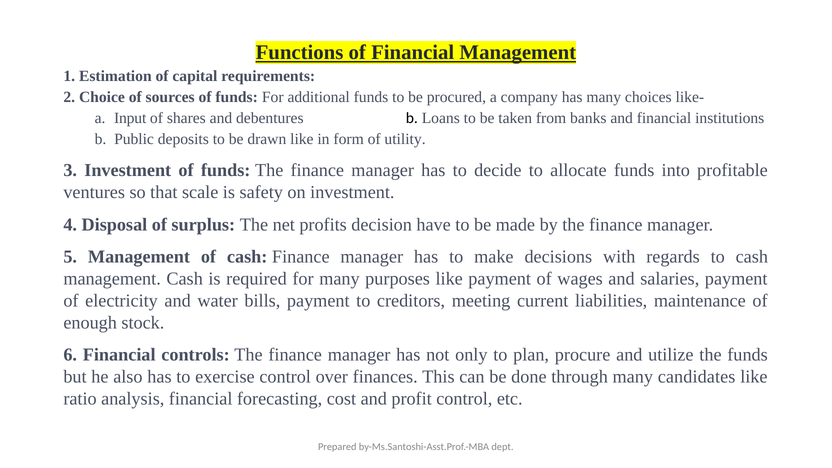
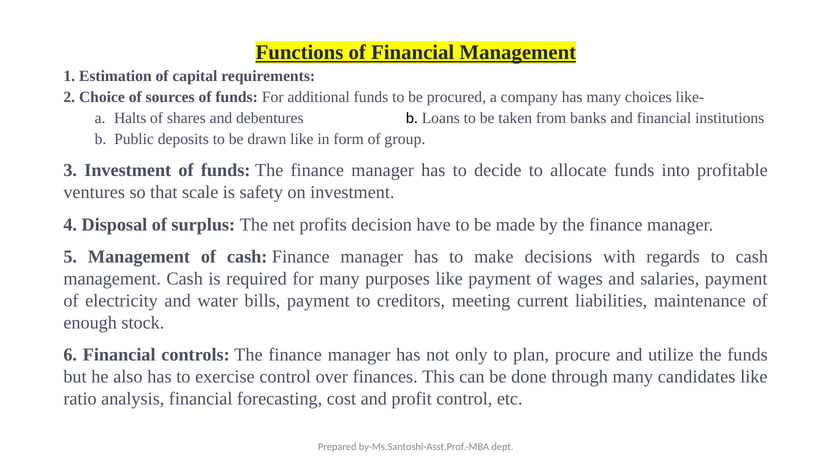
Input: Input -> Halts
utility: utility -> group
